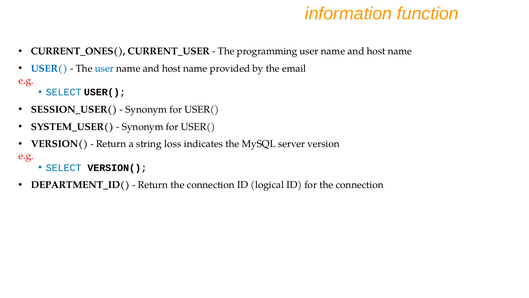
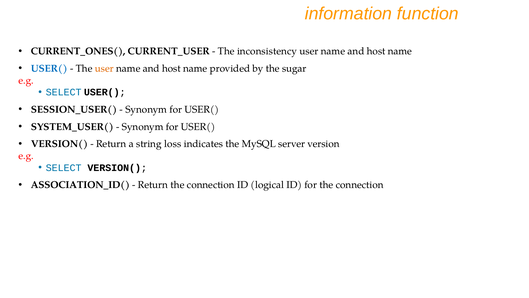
programming: programming -> inconsistency
user at (104, 68) colour: blue -> orange
email: email -> sugar
DEPARTMENT_ID(: DEPARTMENT_ID( -> ASSOCIATION_ID(
